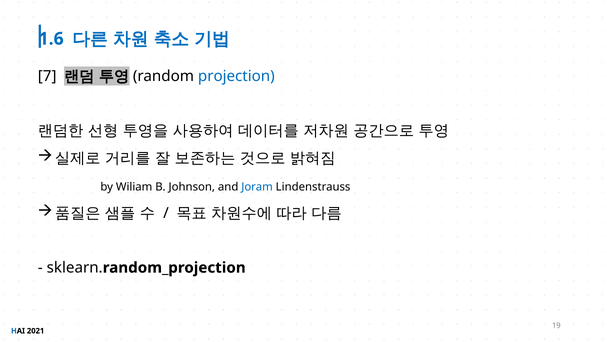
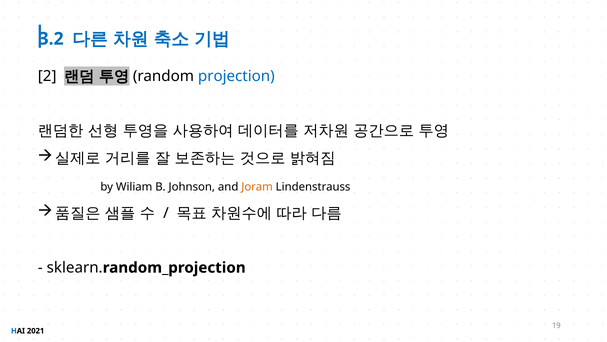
1.6: 1.6 -> 3.2
7: 7 -> 2
Joram colour: blue -> orange
